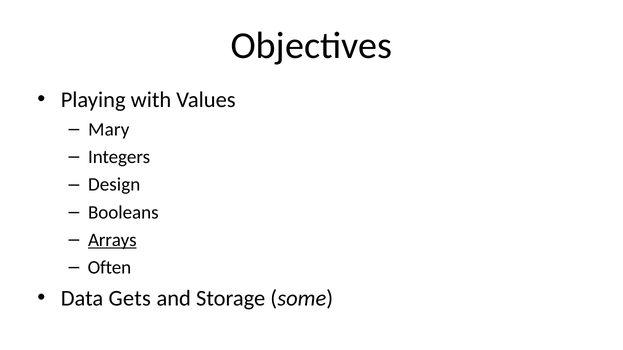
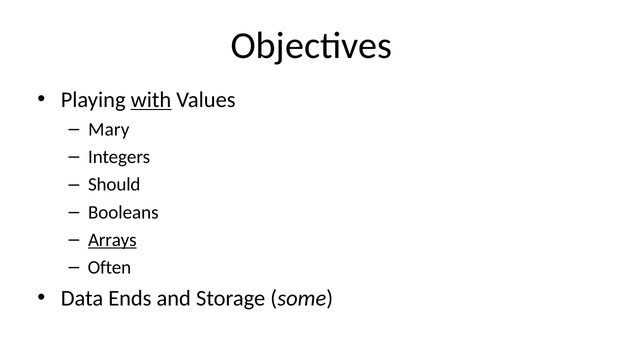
with underline: none -> present
Design: Design -> Should
Gets: Gets -> Ends
